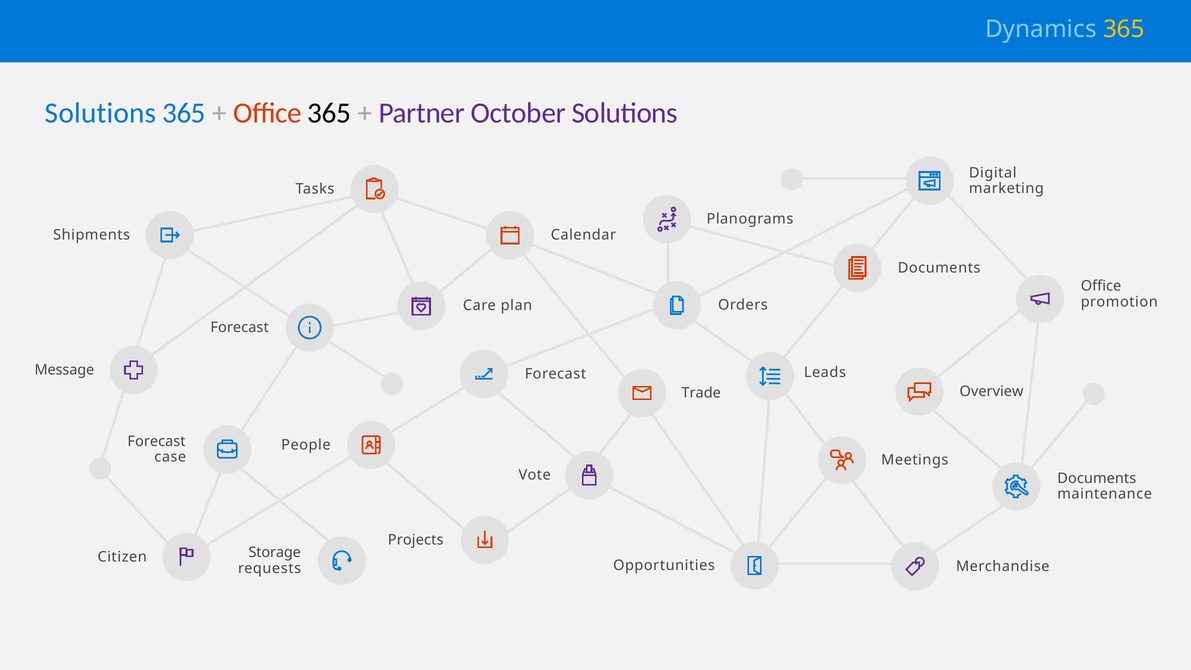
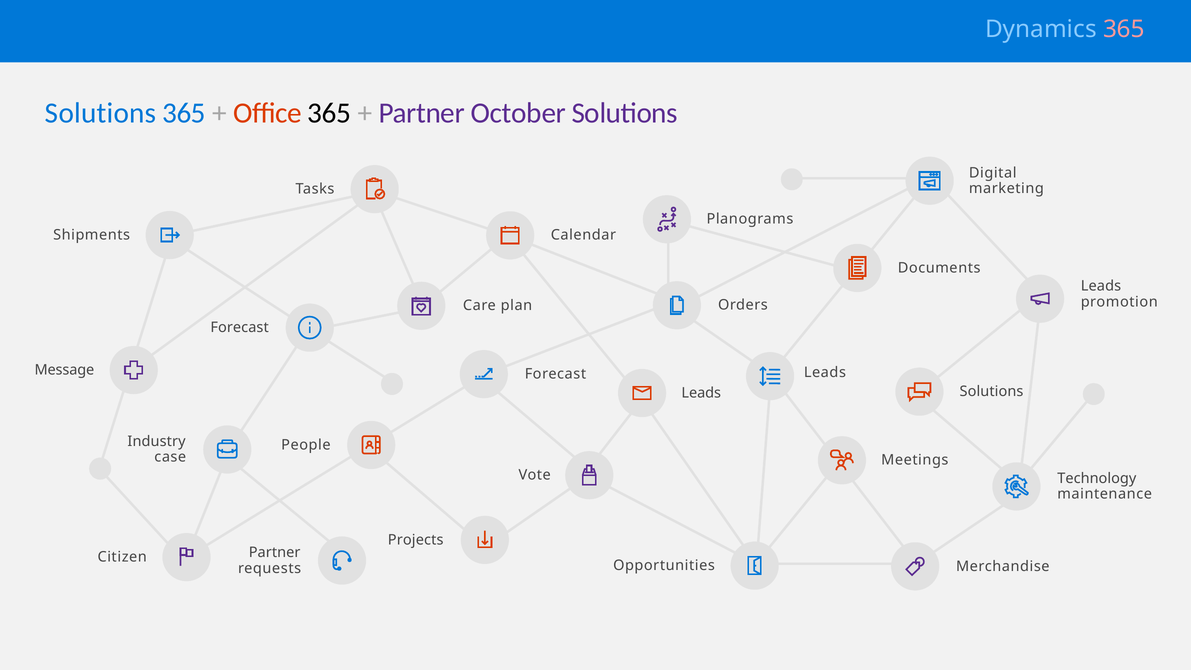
365 at (1124, 29) colour: yellow -> pink
Office at (1101, 286): Office -> Leads
Overview at (992, 392): Overview -> Solutions
Trade at (701, 393): Trade -> Leads
Forecast at (157, 441): Forecast -> Industry
Documents at (1097, 478): Documents -> Technology
Storage at (275, 553): Storage -> Partner
